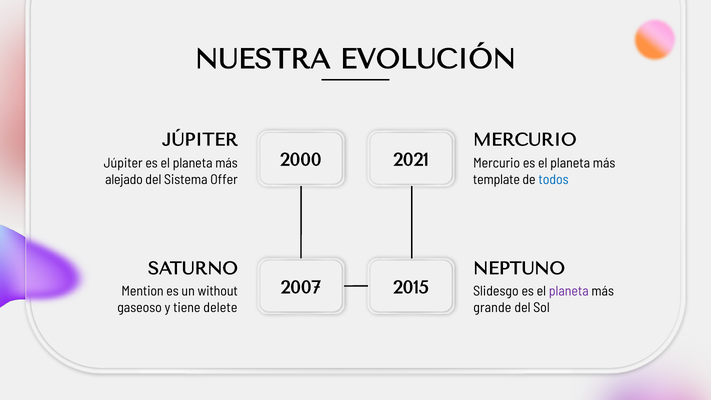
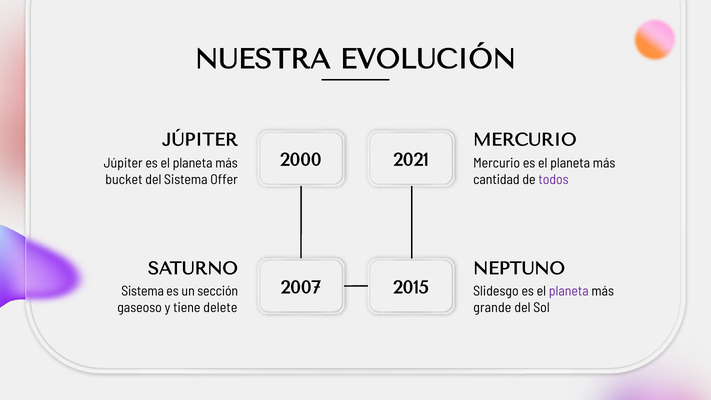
alejado: alejado -> bucket
template: template -> cantidad
todos colour: blue -> purple
Mention at (143, 291): Mention -> Sistema
without: without -> sección
